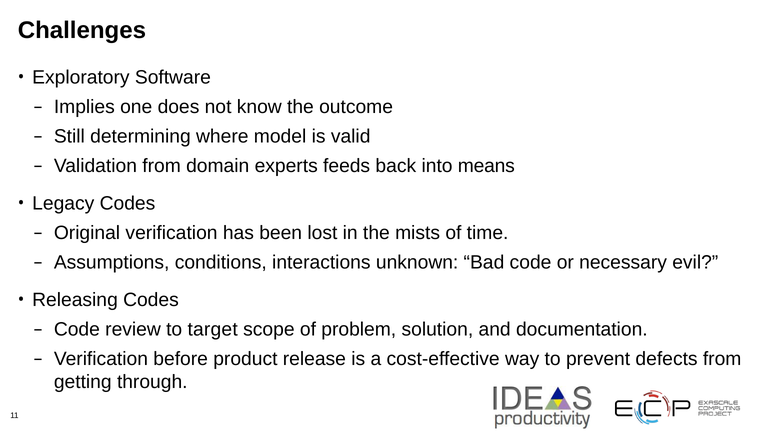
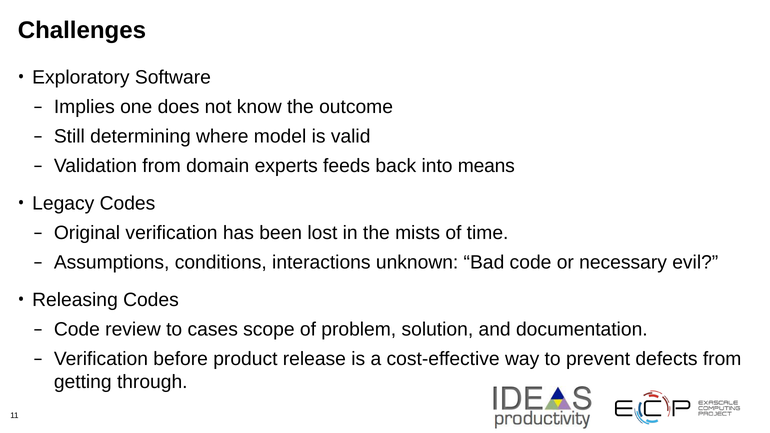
target: target -> cases
